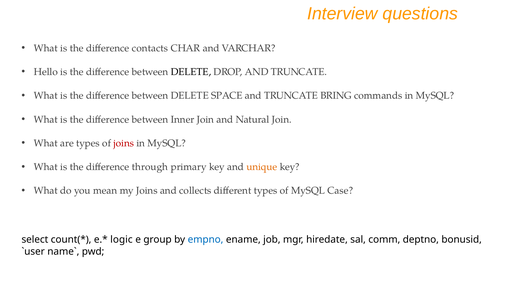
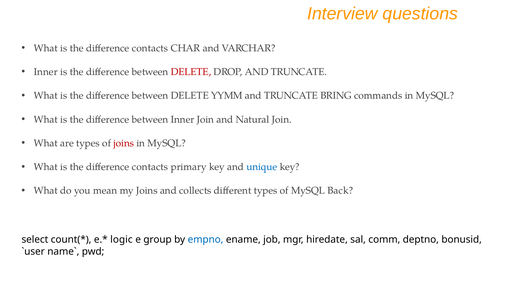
Hello at (46, 72): Hello -> Inner
DELETE at (191, 72) colour: black -> red
SPACE: SPACE -> YYMM
through at (150, 167): through -> contacts
unique colour: orange -> blue
Case: Case -> Back
